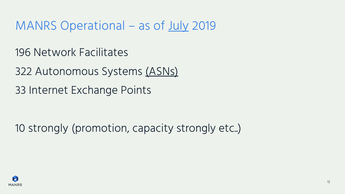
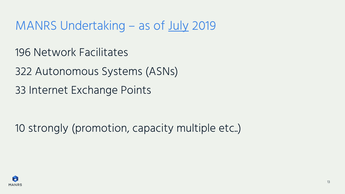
Operational: Operational -> Undertaking
ASNs underline: present -> none
capacity strongly: strongly -> multiple
